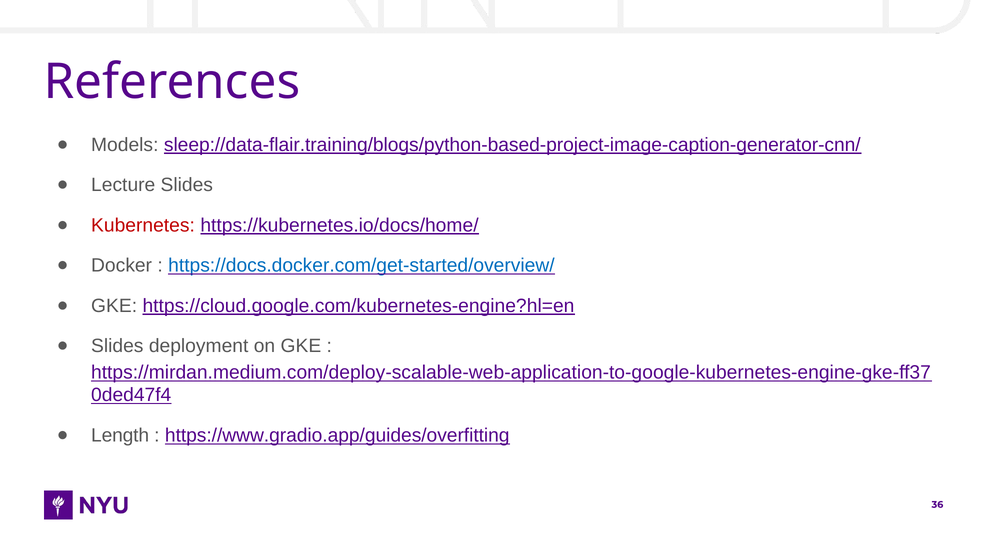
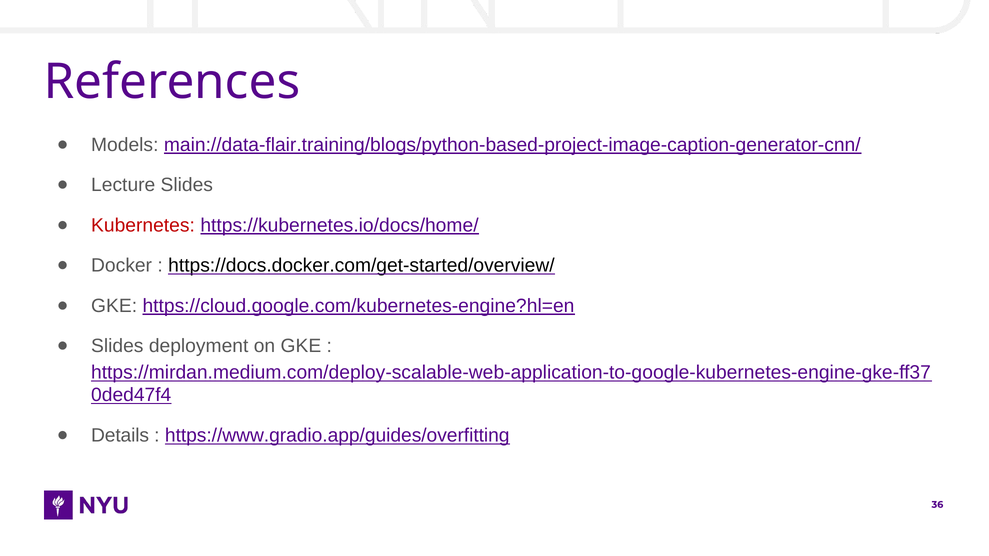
sleep://data-flair.training/blogs/python-based-project-image-caption-generator-cnn/: sleep://data-flair.training/blogs/python-based-project-image-caption-generator-cnn/ -> main://data-flair.training/blogs/python-based-project-image-caption-generator-cnn/
https://docs.docker.com/get-started/overview/ colour: blue -> black
Length: Length -> Details
